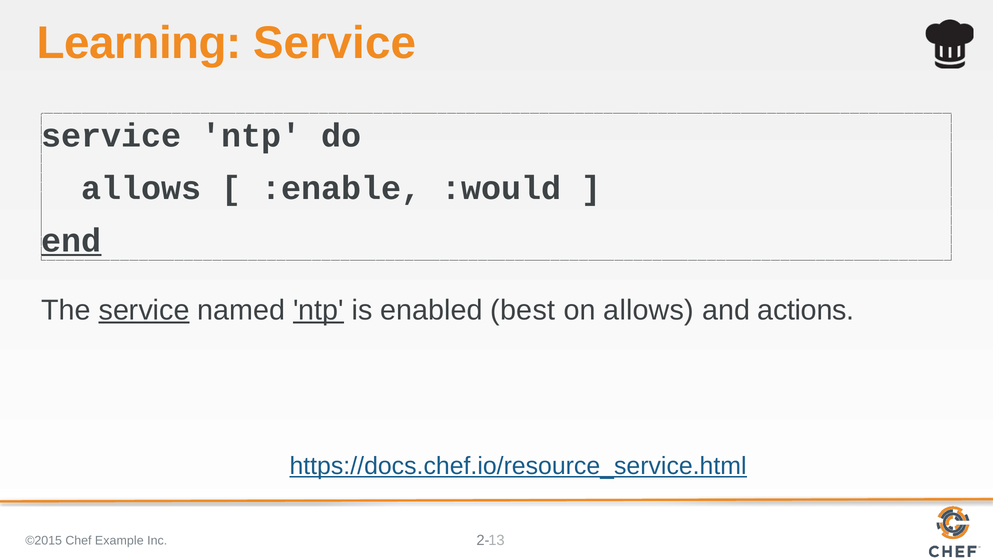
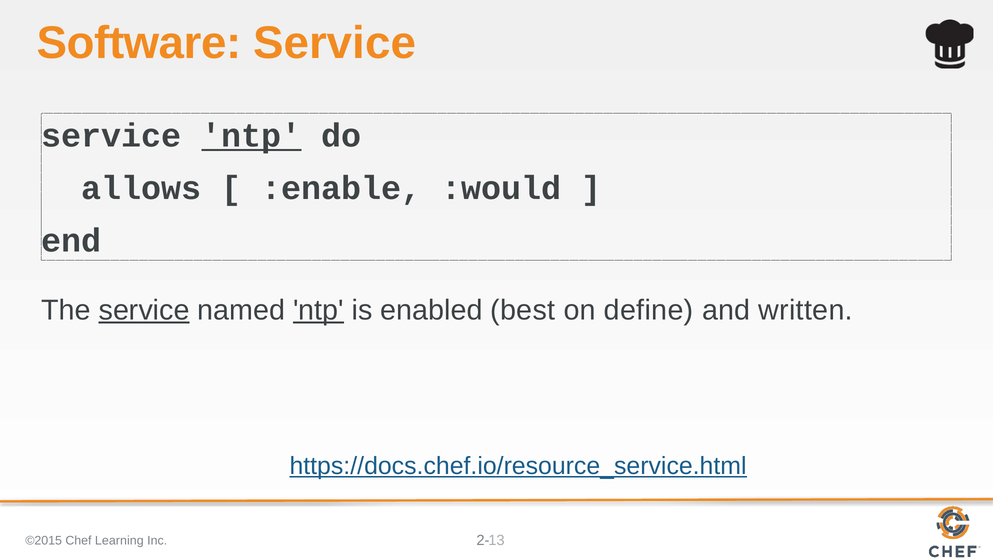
Learning: Learning -> Software
ntp at (251, 136) underline: none -> present
end underline: present -> none
on allows: allows -> define
actions: actions -> written
Example: Example -> Learning
